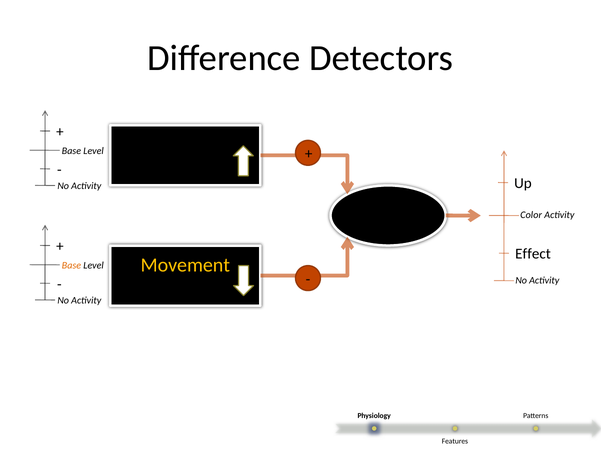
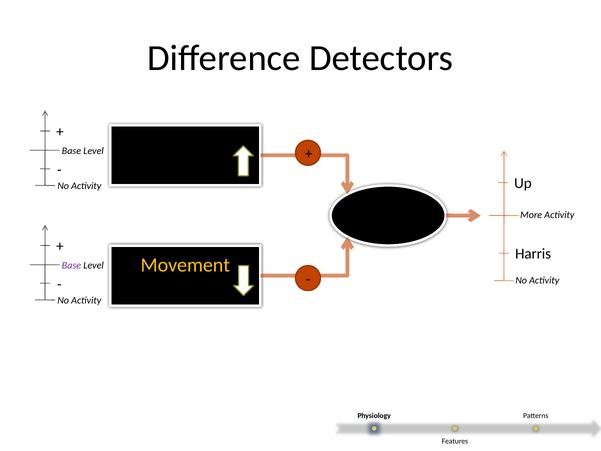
Color: Color -> More
Effect: Effect -> Harris
Base at (71, 265) colour: orange -> purple
